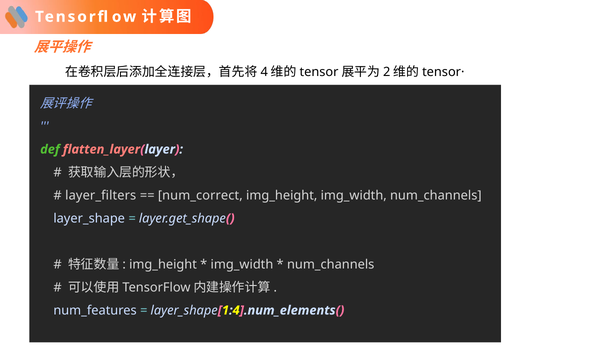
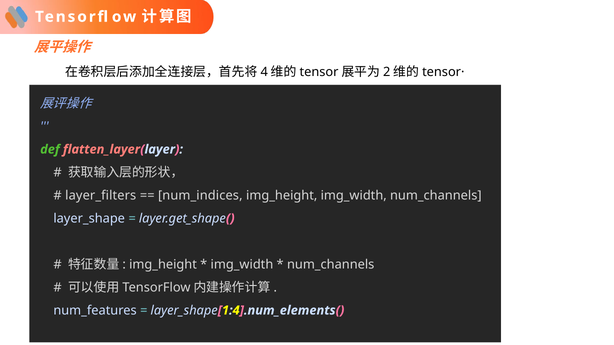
num_correct: num_correct -> num_indices
